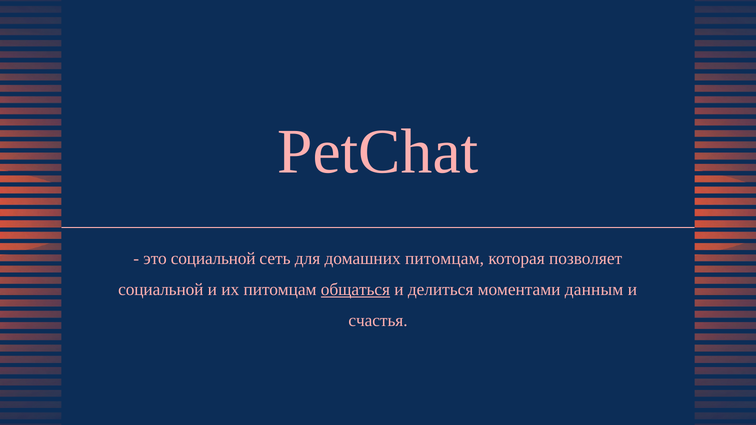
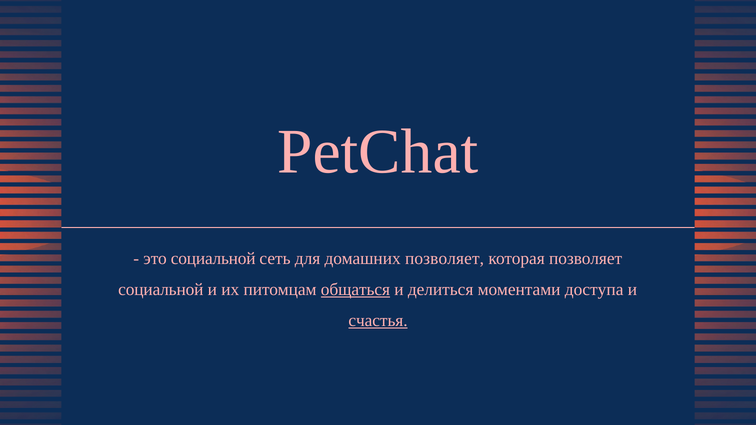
домашних питомцам: питомцам -> позволяет
данным: данным -> доступа
счастья underline: none -> present
